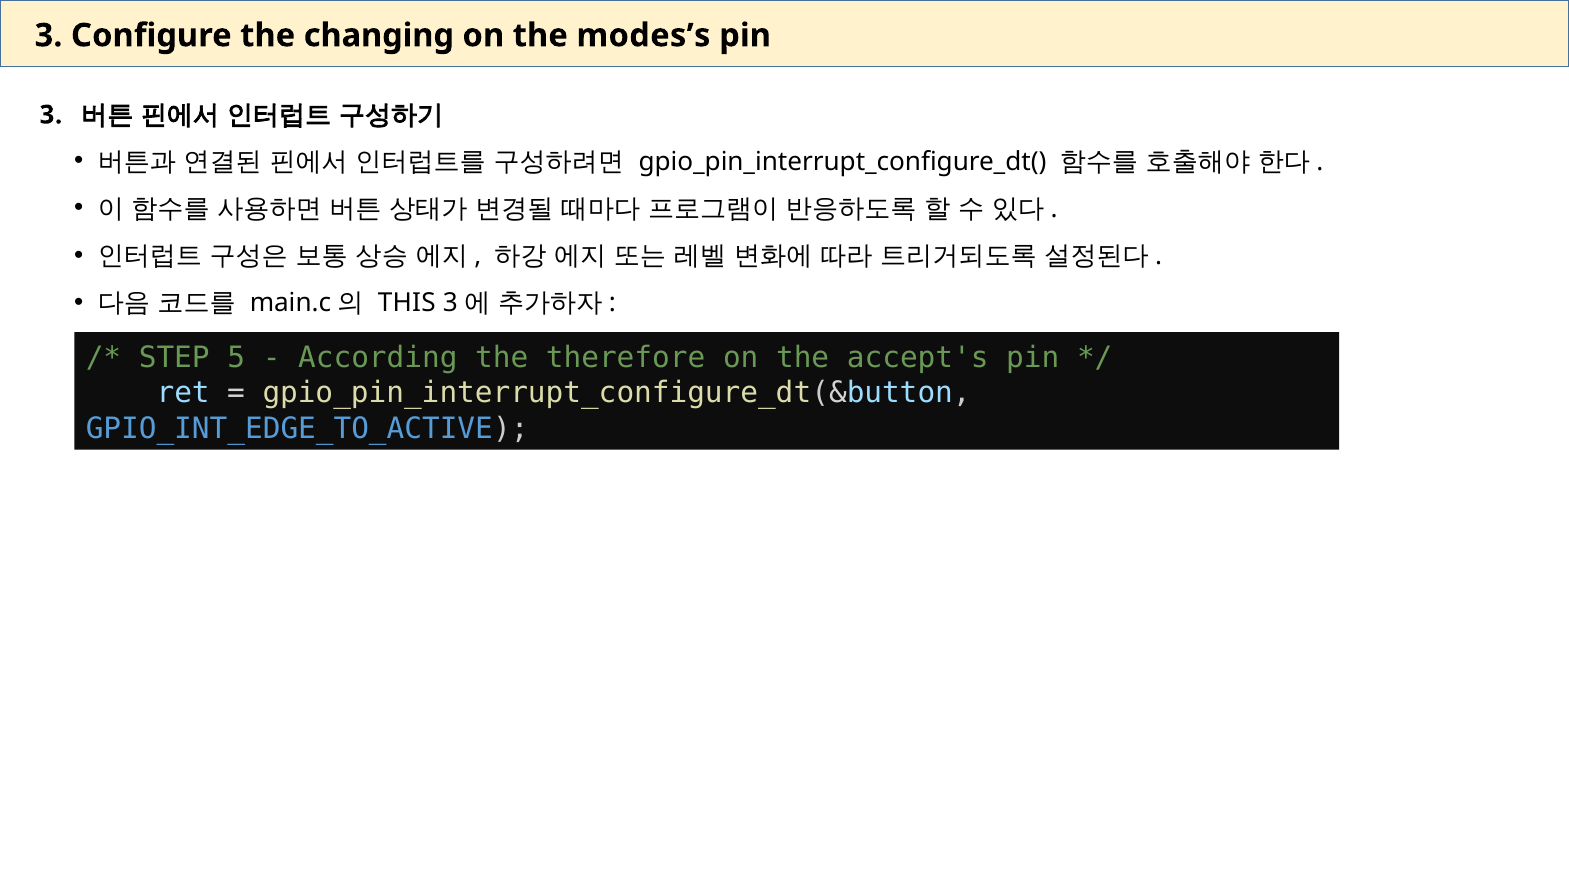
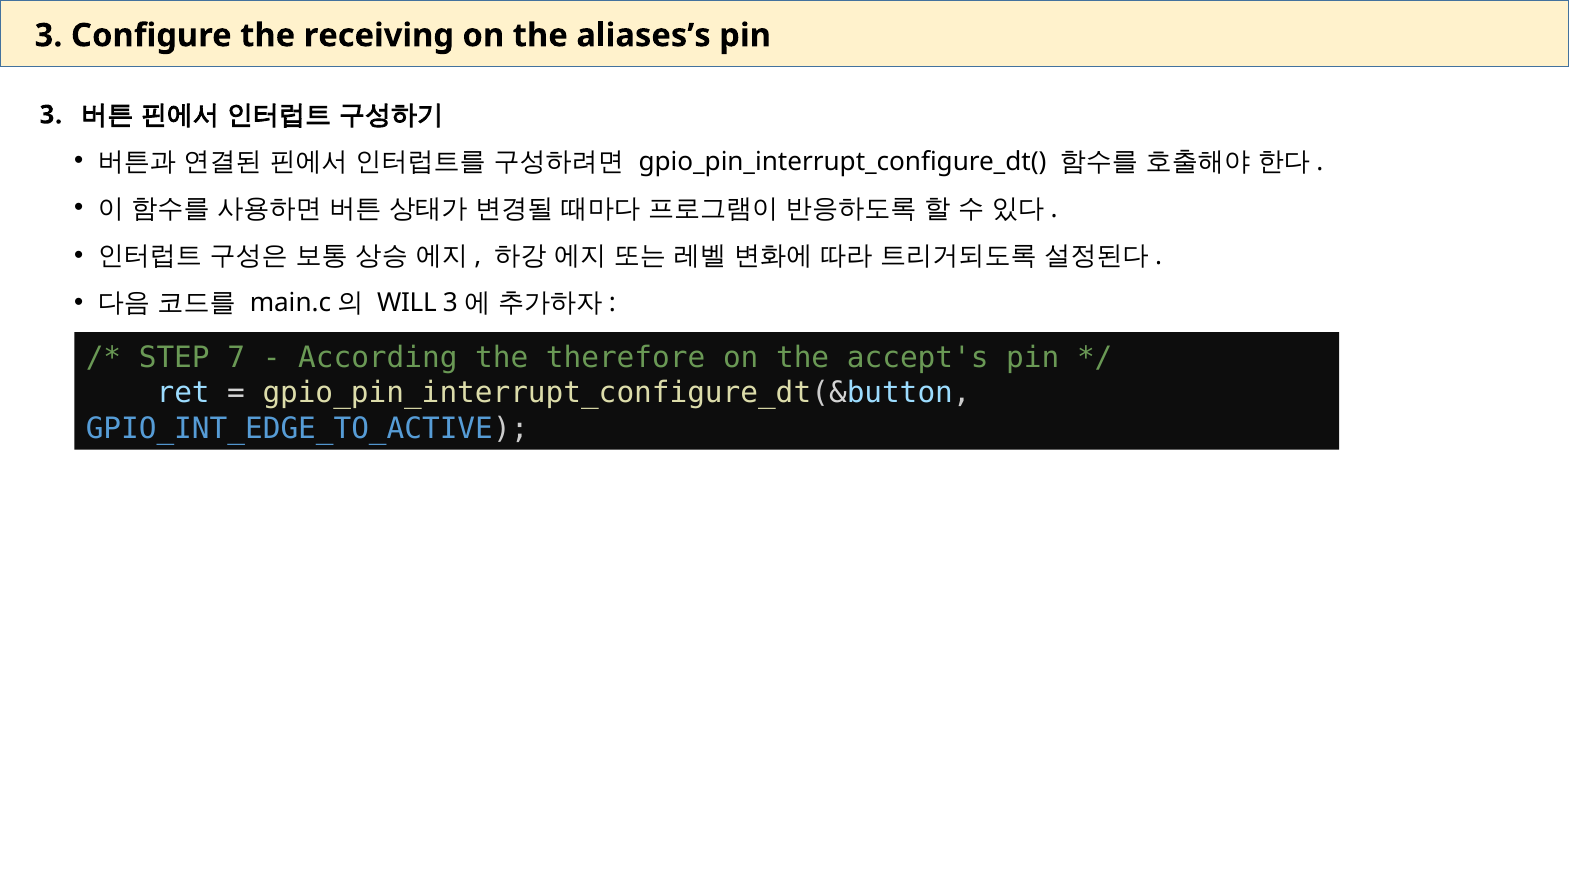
changing: changing -> receiving
modes’s: modes’s -> aliases’s
THIS: THIS -> WILL
5: 5 -> 7
